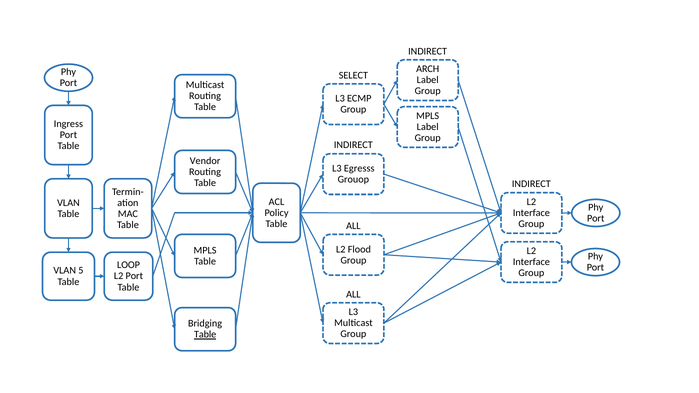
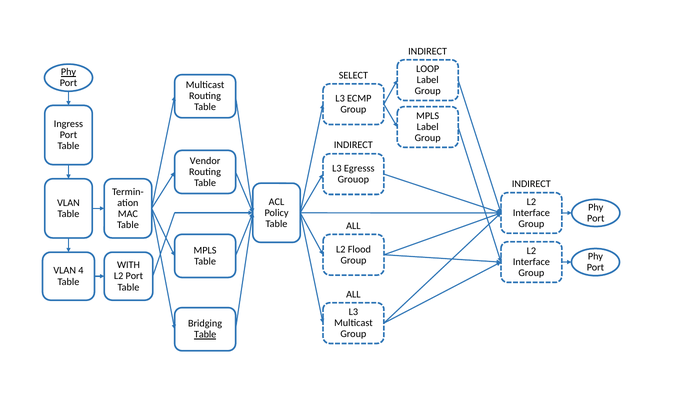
ARCH: ARCH -> LOOP
Phy at (69, 72) underline: none -> present
LOOP: LOOP -> WITH
5: 5 -> 4
